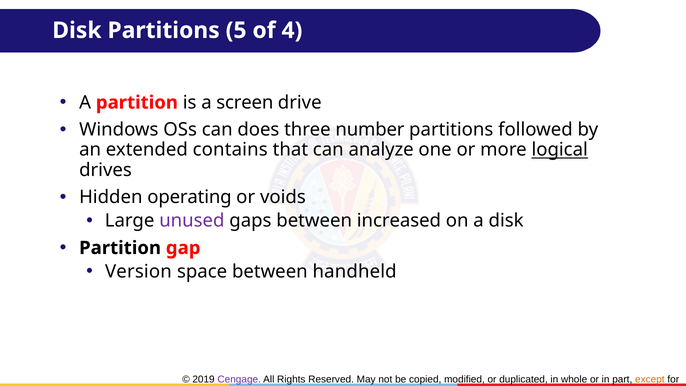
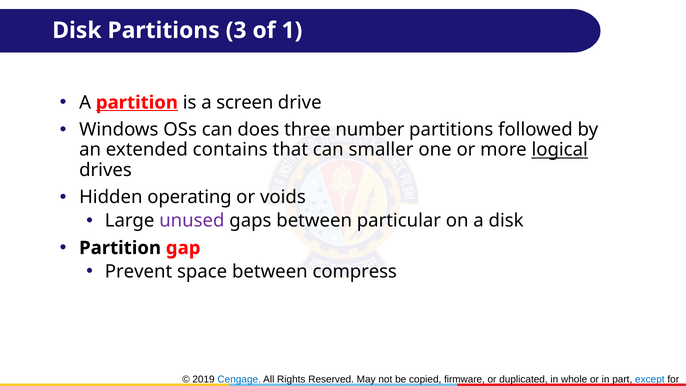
5: 5 -> 3
4: 4 -> 1
partition at (137, 103) underline: none -> present
analyze: analyze -> smaller
increased: increased -> particular
Version: Version -> Prevent
handheld: handheld -> compress
Cengage colour: purple -> blue
modified: modified -> firmware
except colour: orange -> blue
